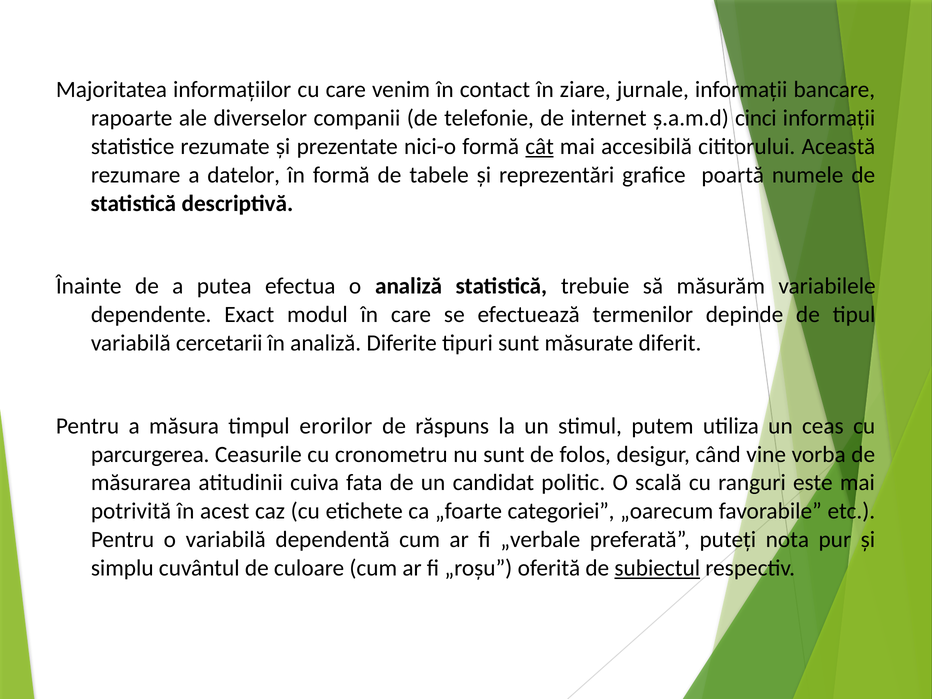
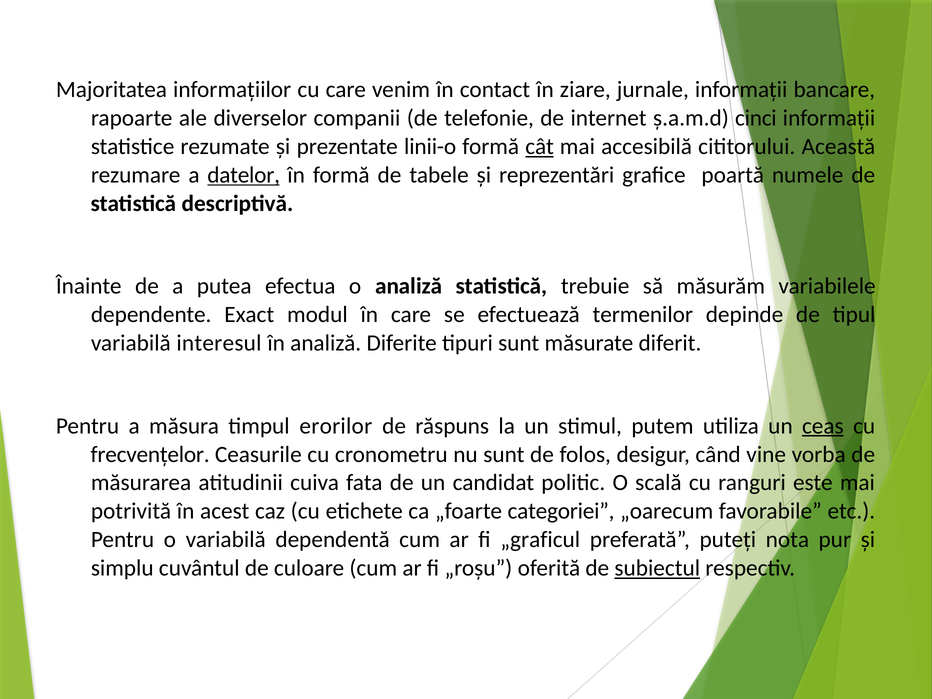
nici-o: nici-o -> linii-o
datelor underline: none -> present
cercetarii: cercetarii -> interesul
ceas underline: none -> present
parcurgerea: parcurgerea -> frecvențelor
„verbale: „verbale -> „graficul
